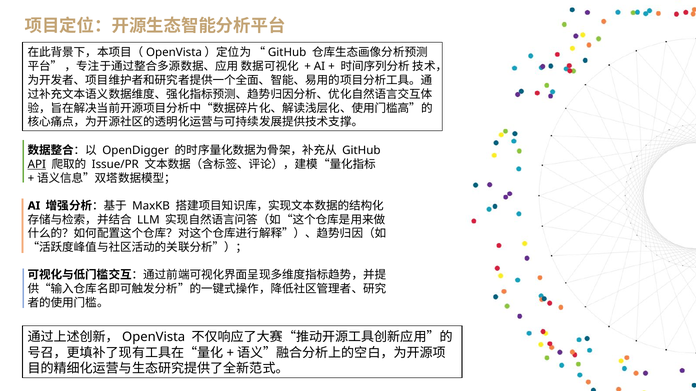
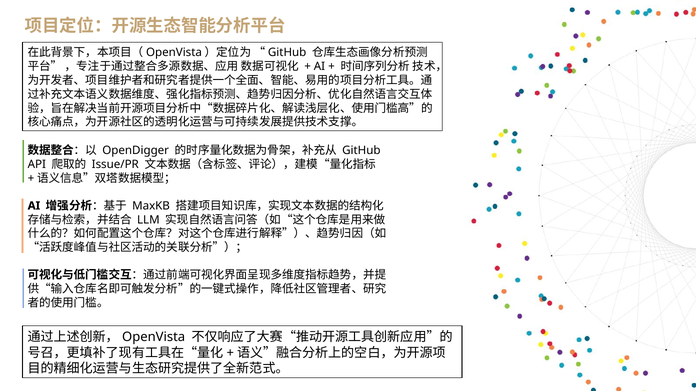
API underline: present -> none
